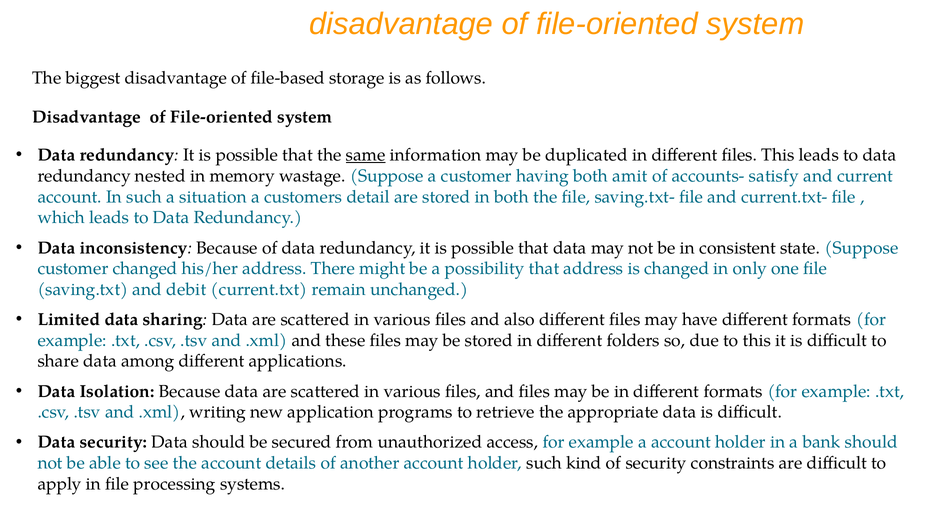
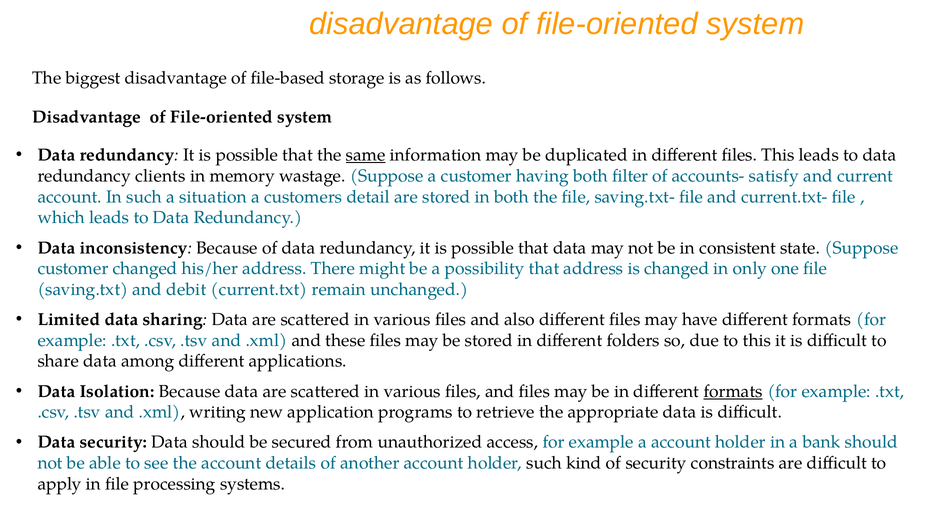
nested: nested -> clients
amit: amit -> filter
formats at (733, 392) underline: none -> present
